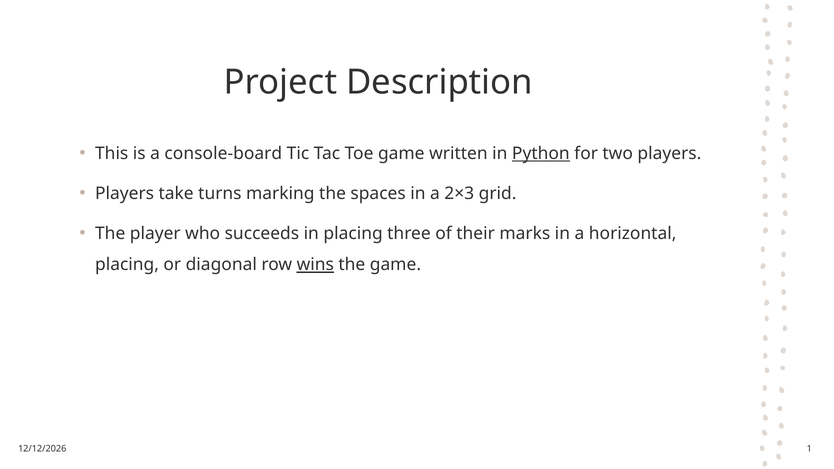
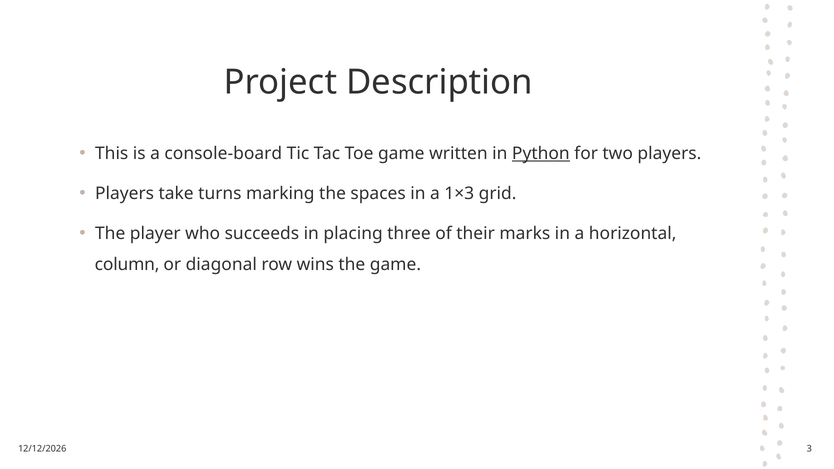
2×3: 2×3 -> 1×3
placing at (127, 265): placing -> column
wins underline: present -> none
1: 1 -> 3
